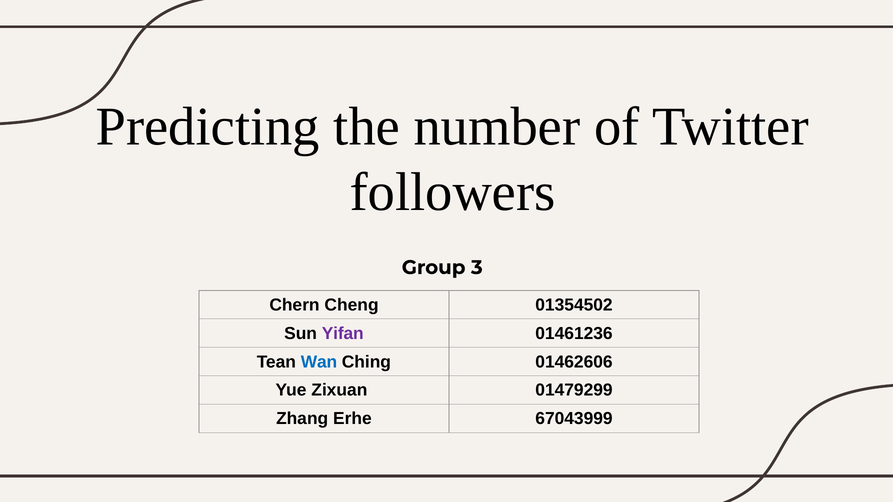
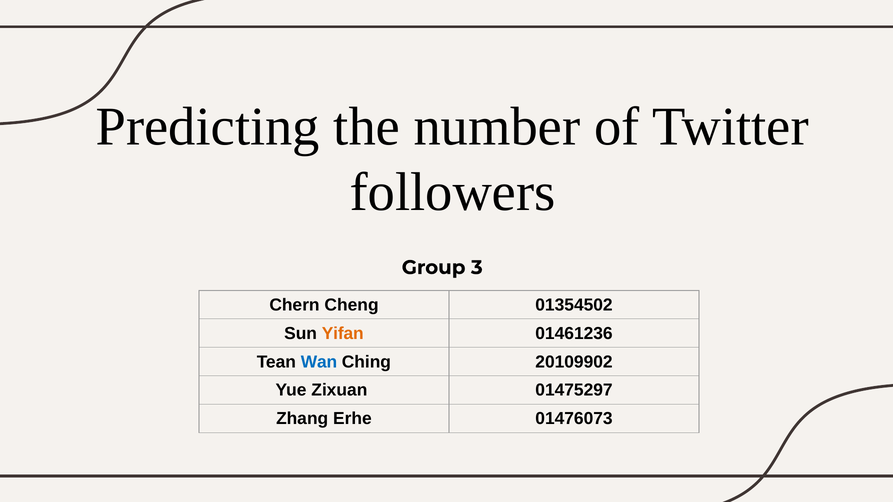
Yifan colour: purple -> orange
01462606: 01462606 -> 20109902
01479299: 01479299 -> 01475297
67043999: 67043999 -> 01476073
